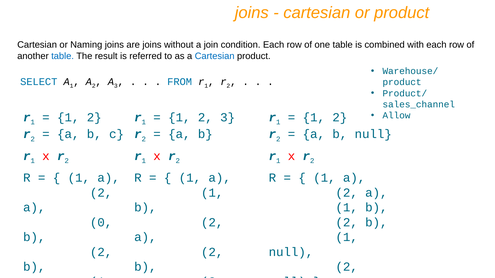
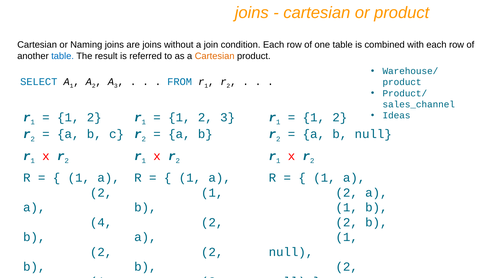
Cartesian at (215, 56) colour: blue -> orange
Allow: Allow -> Ideas
0 at (101, 223): 0 -> 4
